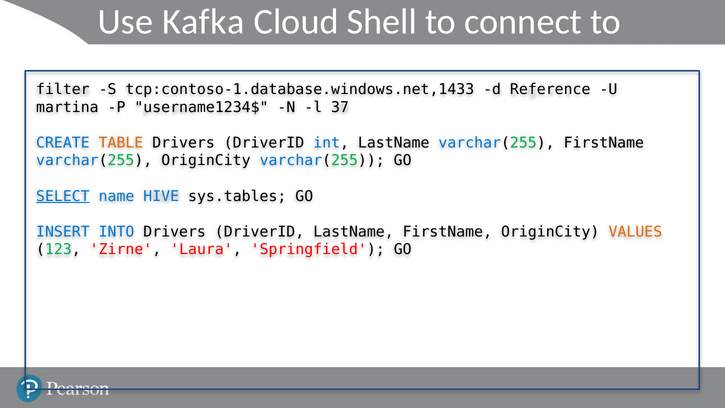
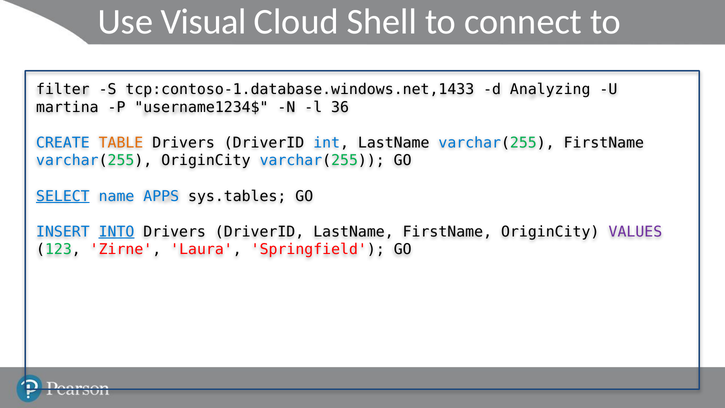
Kafka: Kafka -> Visual
Reference: Reference -> Analyzing
37: 37 -> 36
HIVE: HIVE -> APPS
INTO underline: none -> present
VALUES colour: orange -> purple
